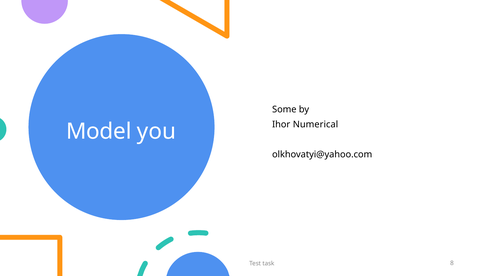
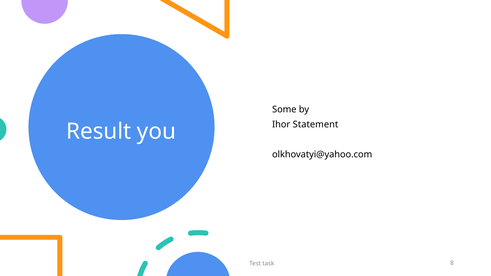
Numerical: Numerical -> Statement
Model: Model -> Result
